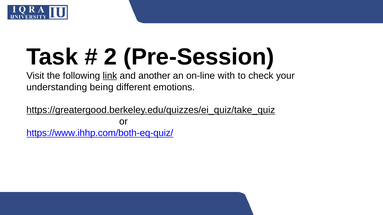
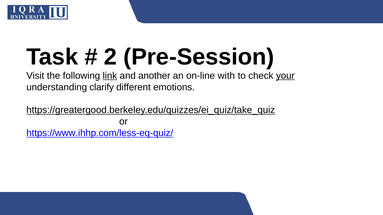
your underline: none -> present
being: being -> clarify
https://www.ihhp.com/both-eq-quiz/: https://www.ihhp.com/both-eq-quiz/ -> https://www.ihhp.com/less-eq-quiz/
